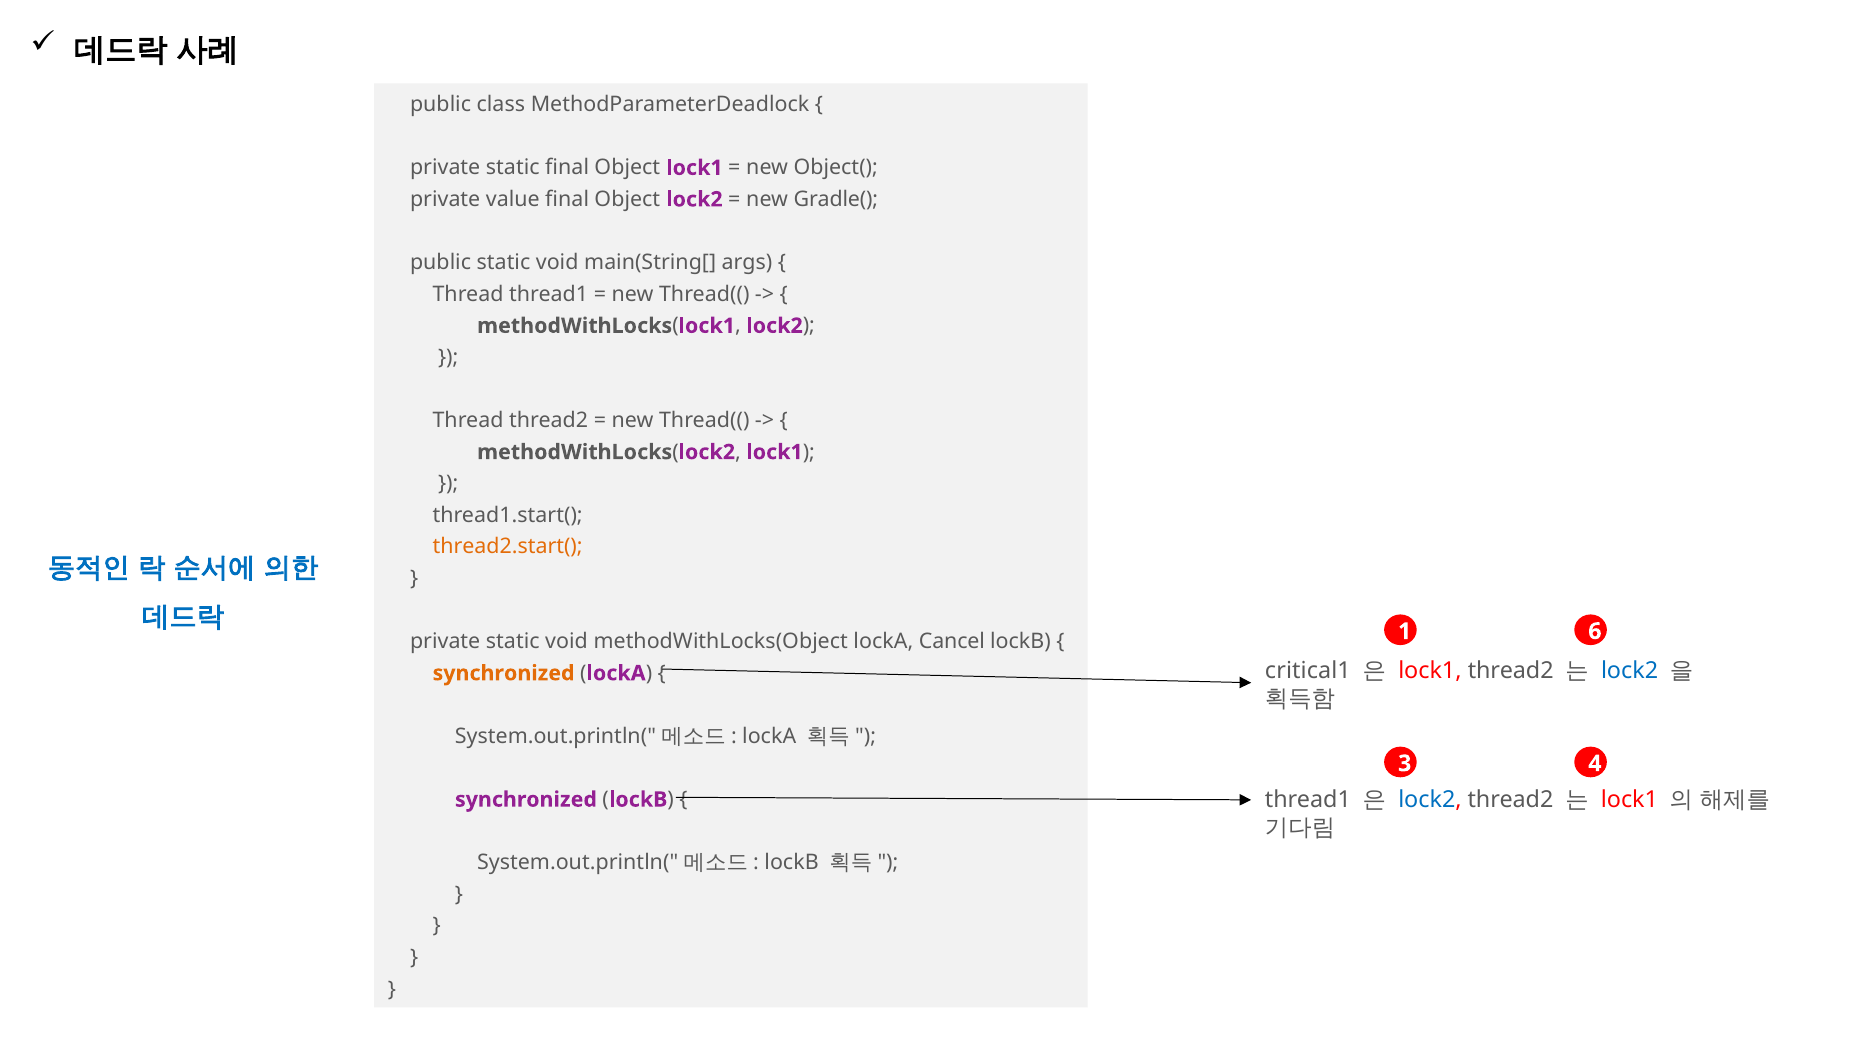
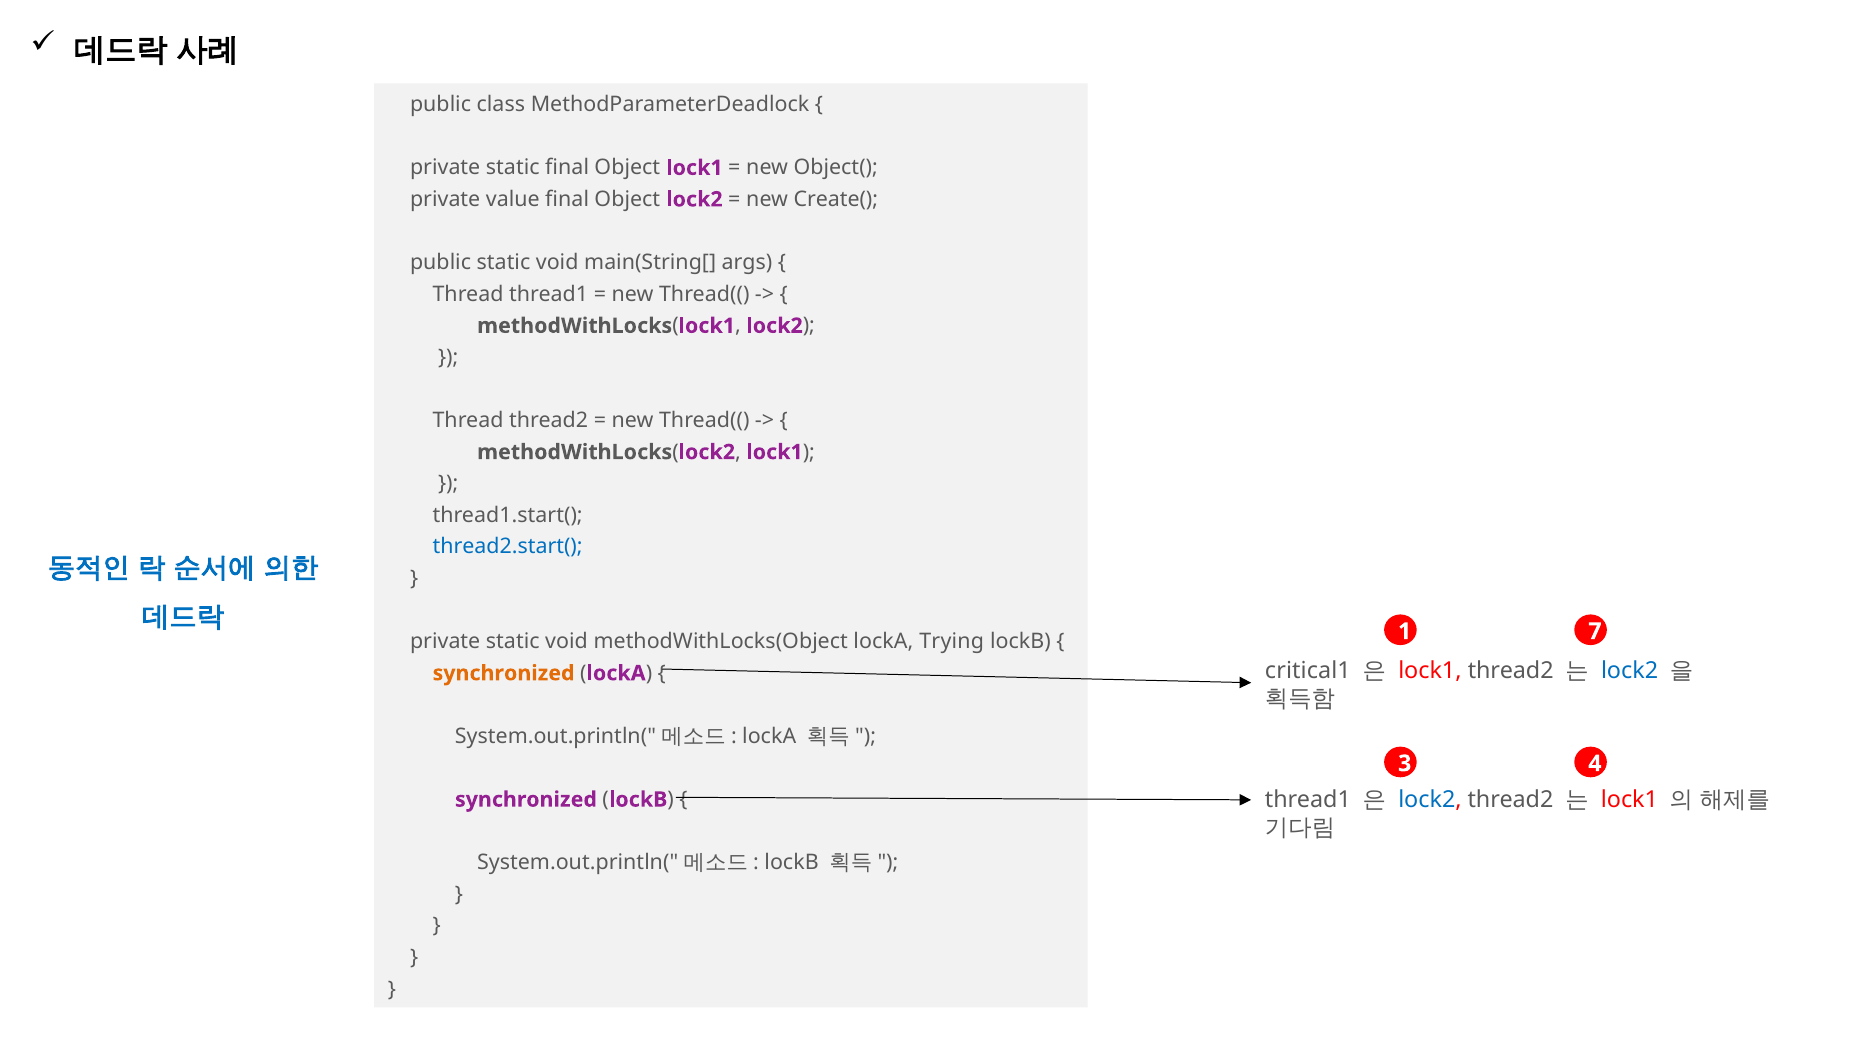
Gradle(: Gradle( -> Create(
thread2.start( colour: orange -> blue
6: 6 -> 7
Cancel: Cancel -> Trying
